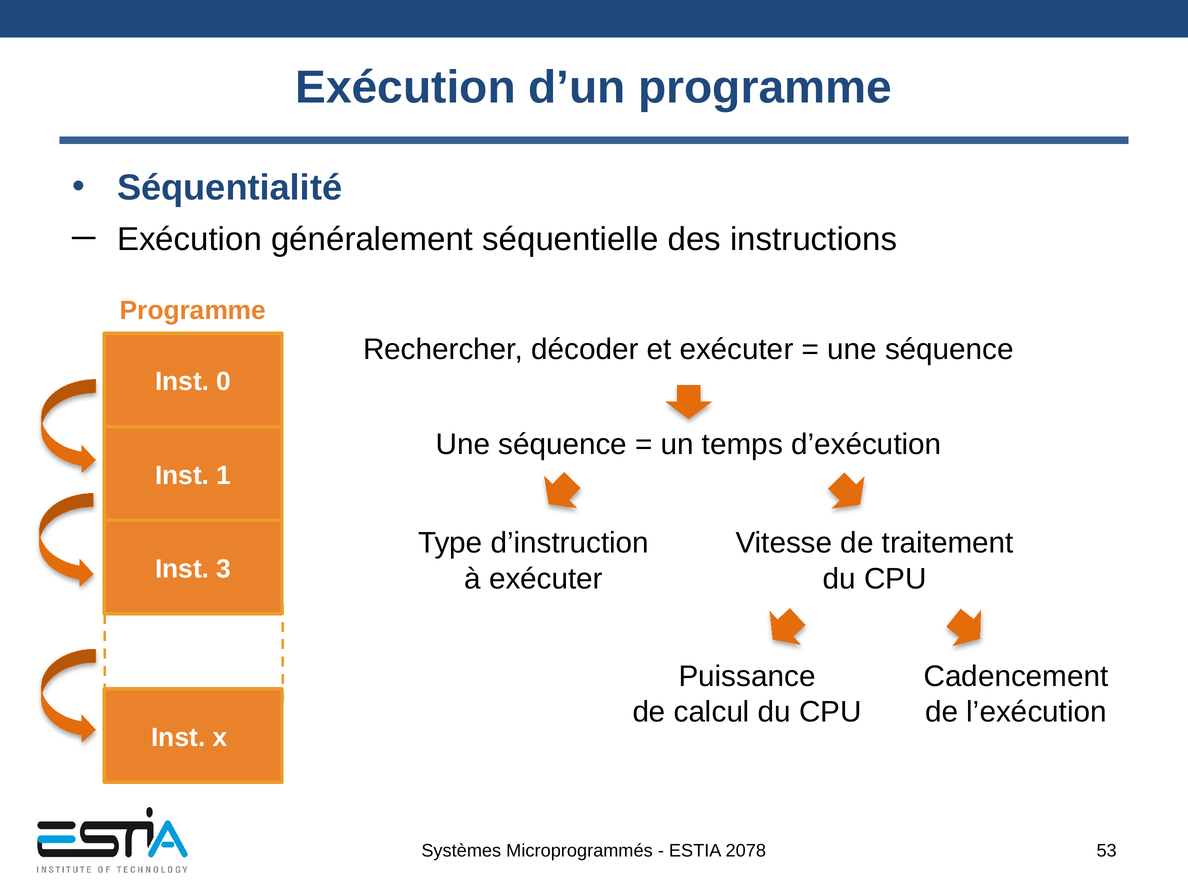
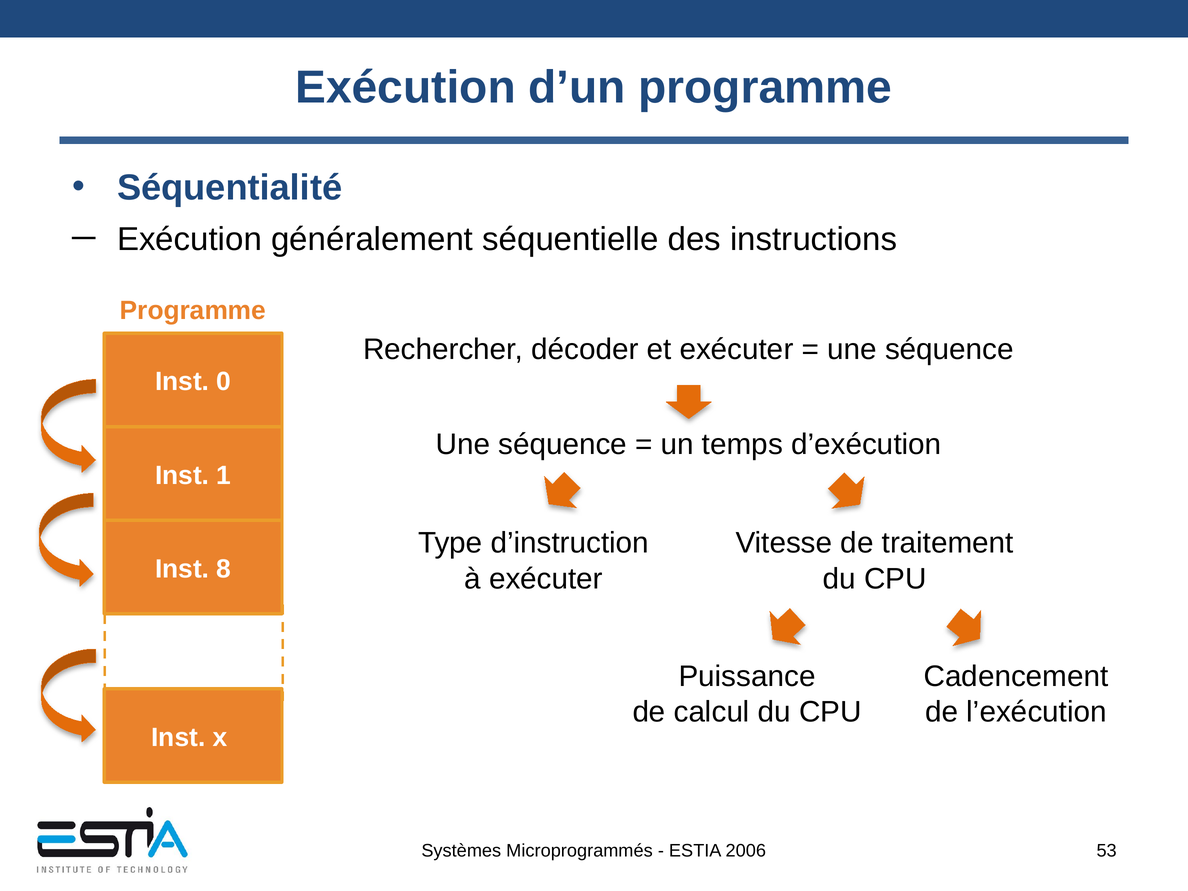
3: 3 -> 8
2078: 2078 -> 2006
